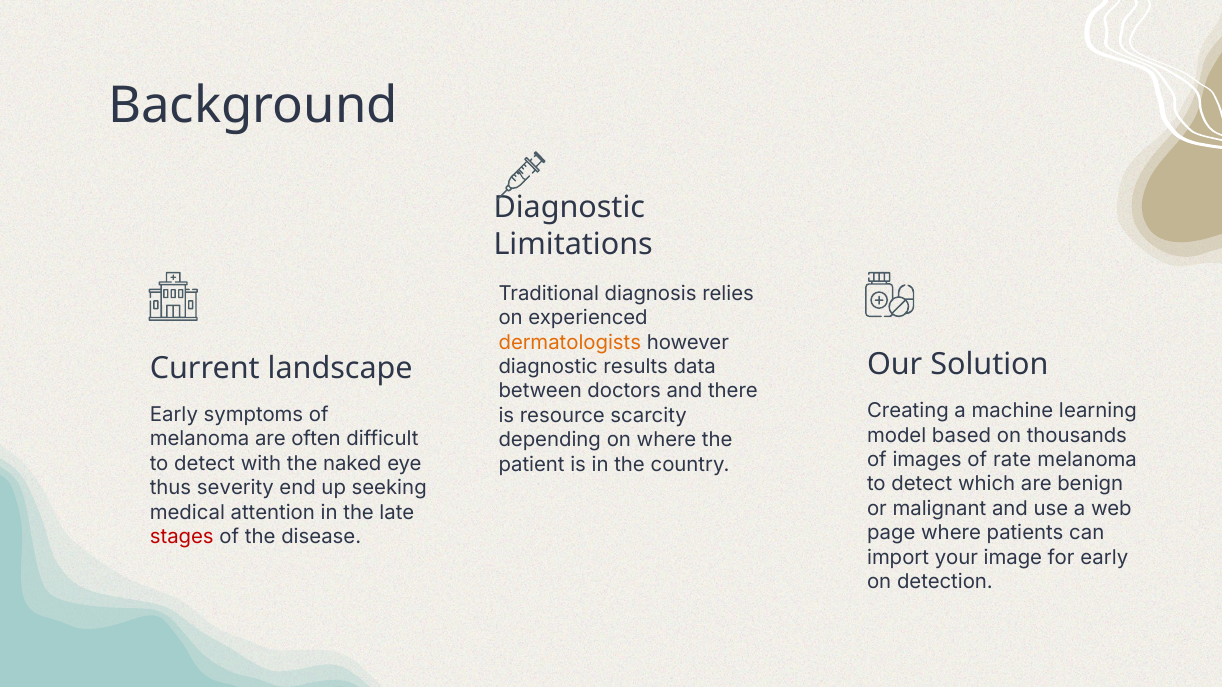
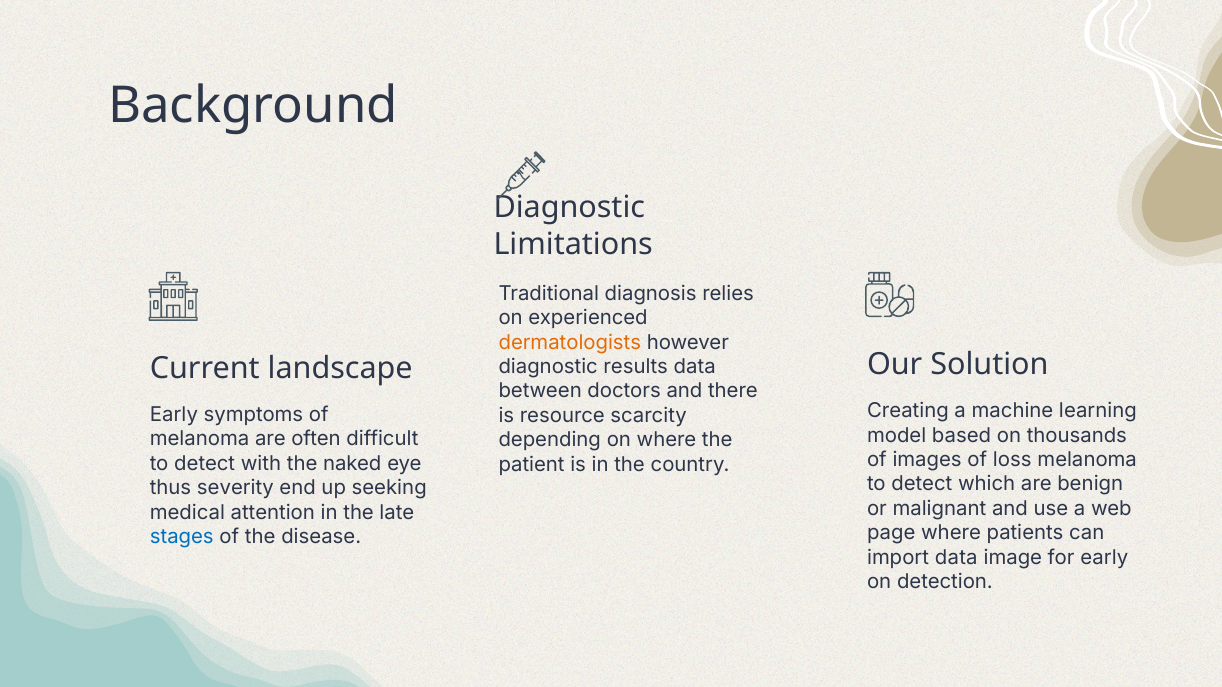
rate: rate -> loss
stages colour: red -> blue
import your: your -> data
